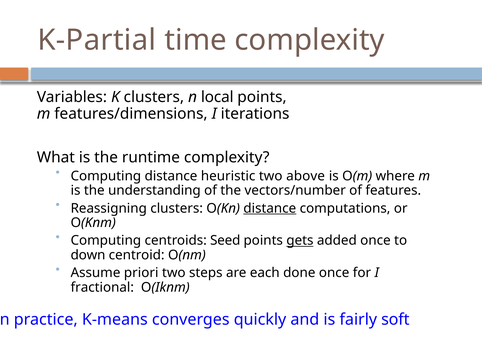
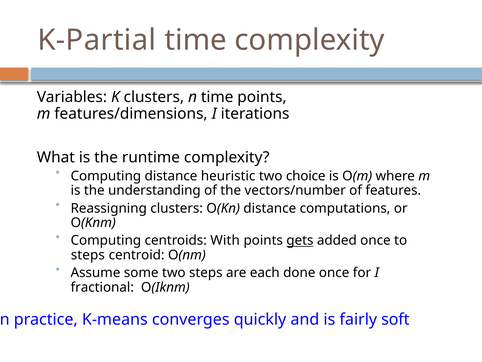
n local: local -> time
above: above -> choice
distance at (270, 208) underline: present -> none
Seed: Seed -> With
down at (88, 255): down -> steps
priori: priori -> some
